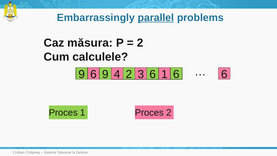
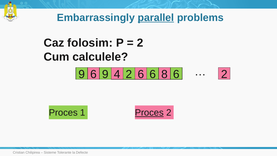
măsura: măsura -> folosim
2 3: 3 -> 6
6 1: 1 -> 8
6 6: 6 -> 2
Proces at (149, 113) underline: none -> present
